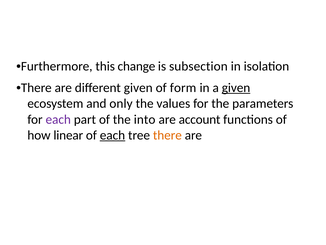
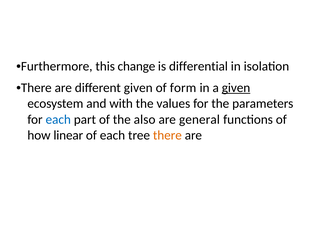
subsection: subsection -> differential
only: only -> with
each at (58, 119) colour: purple -> blue
into: into -> also
account: account -> general
each at (112, 135) underline: present -> none
